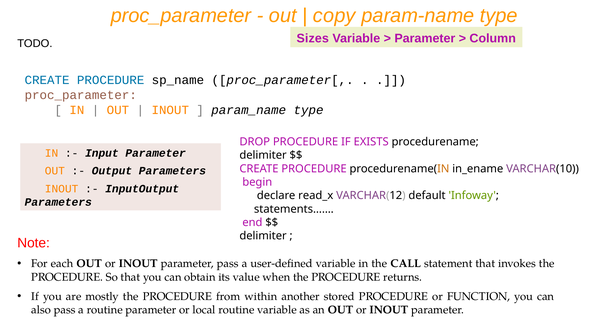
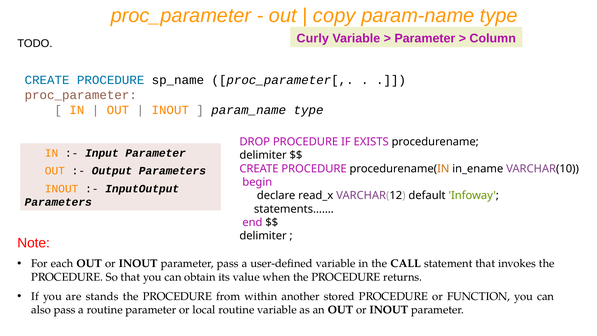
Sizes: Sizes -> Curly
mostly: mostly -> stands
